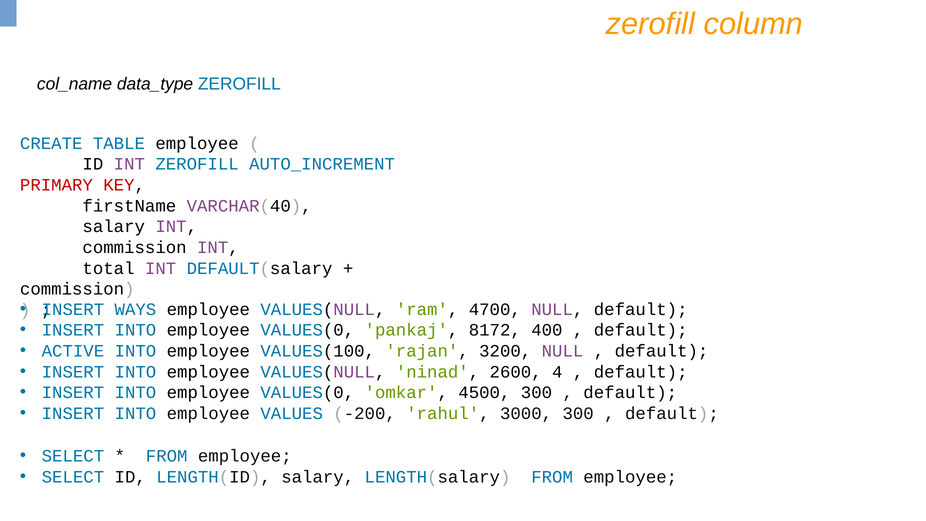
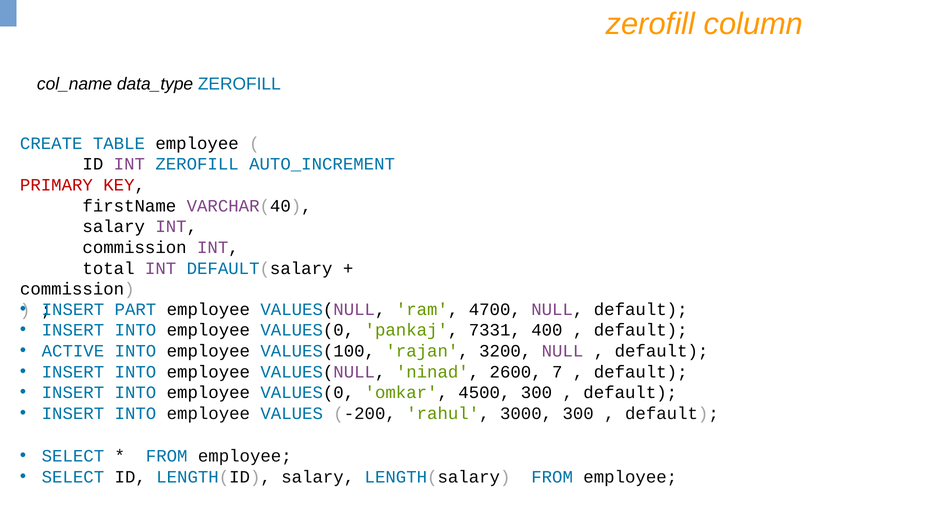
WAYS: WAYS -> PART
8172: 8172 -> 7331
4: 4 -> 7
